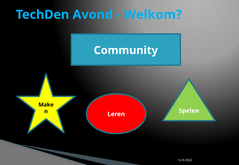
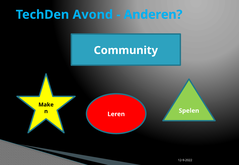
Welkom: Welkom -> Anderen
